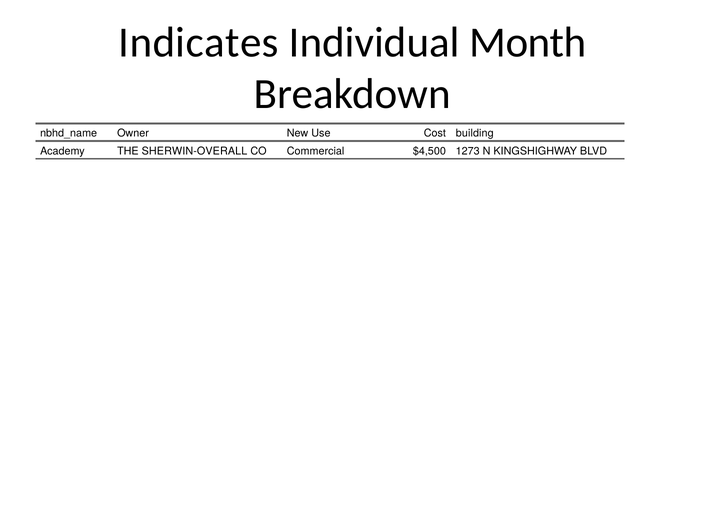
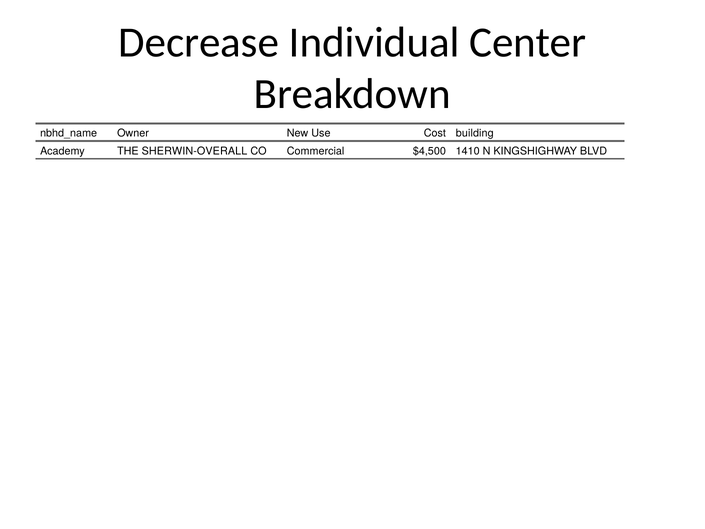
Indicates: Indicates -> Decrease
Month: Month -> Center
1273: 1273 -> 1410
